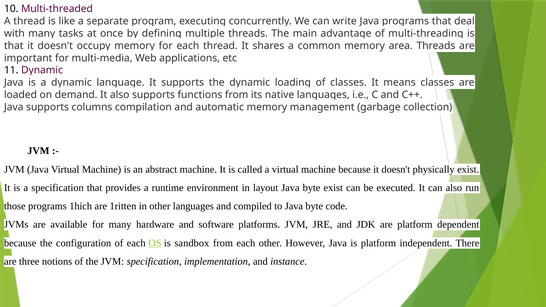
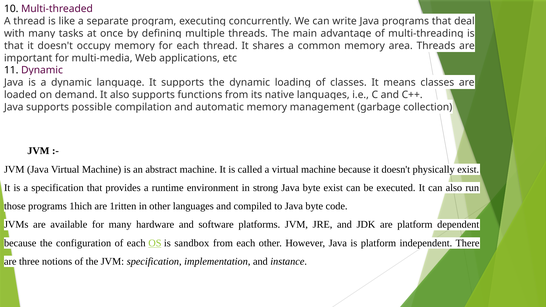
columns: columns -> possible
layout: layout -> strong
